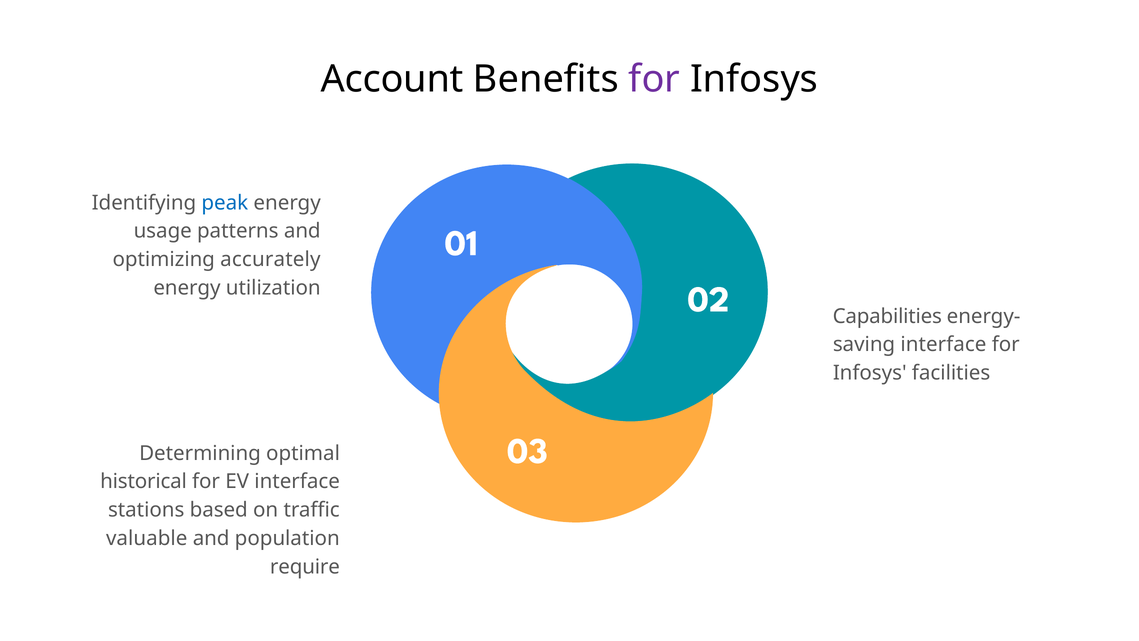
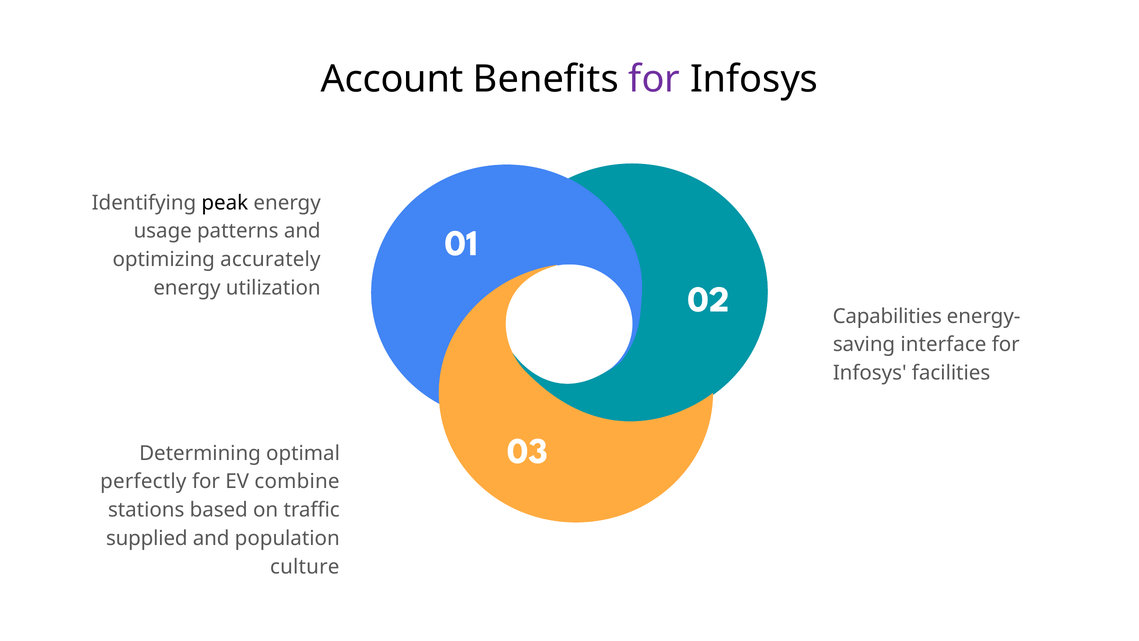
peak colour: blue -> black
historical: historical -> perfectly
EV interface: interface -> combine
valuable: valuable -> supplied
require: require -> culture
